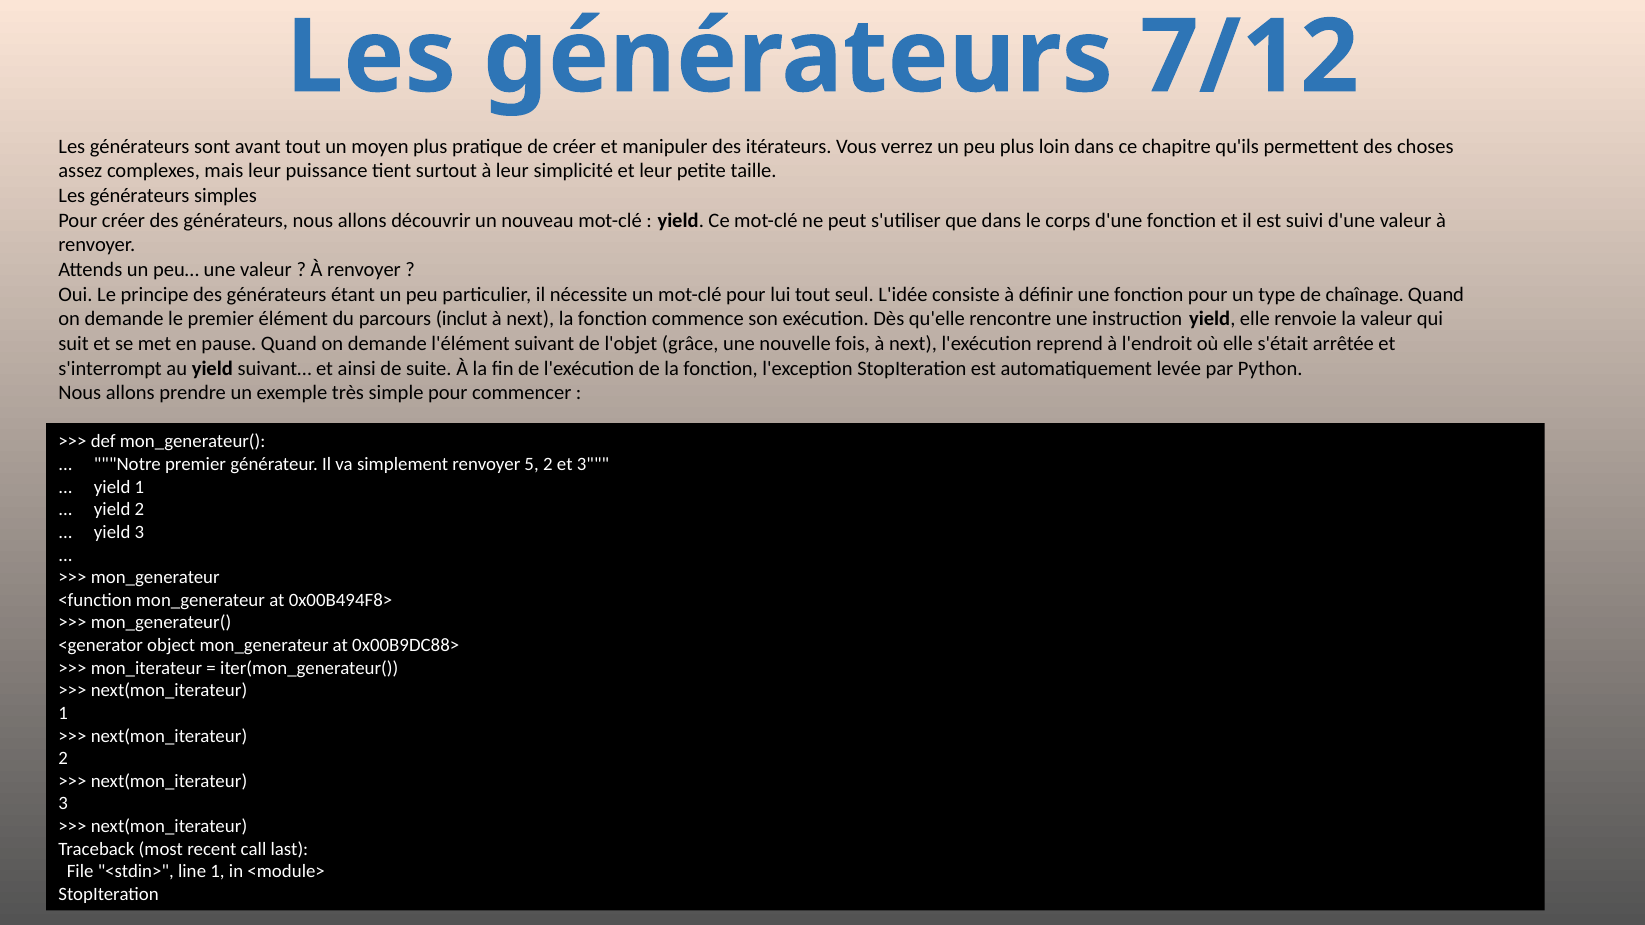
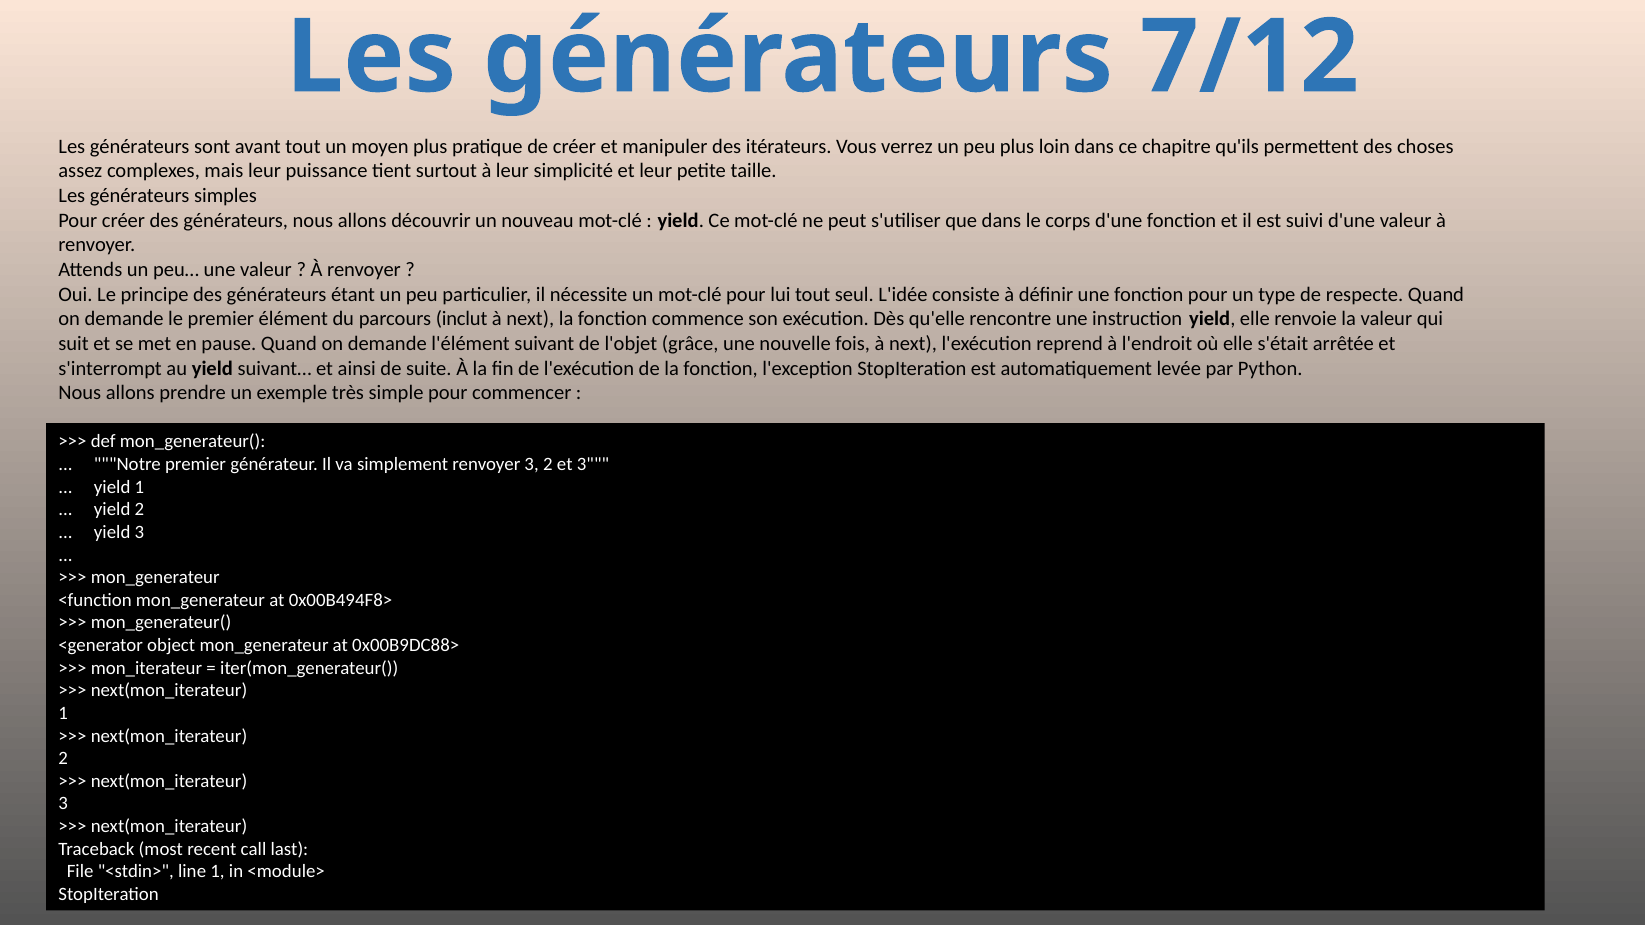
chaînage: chaînage -> respecte
renvoyer 5: 5 -> 3
